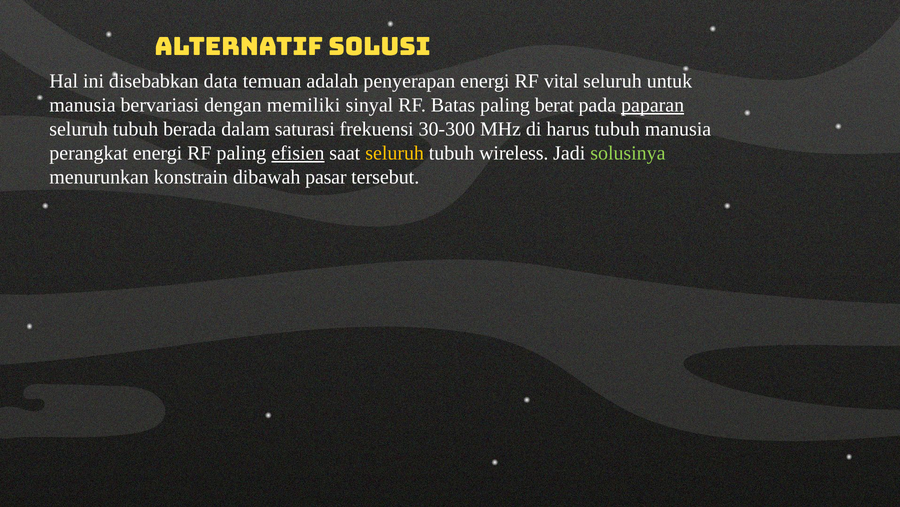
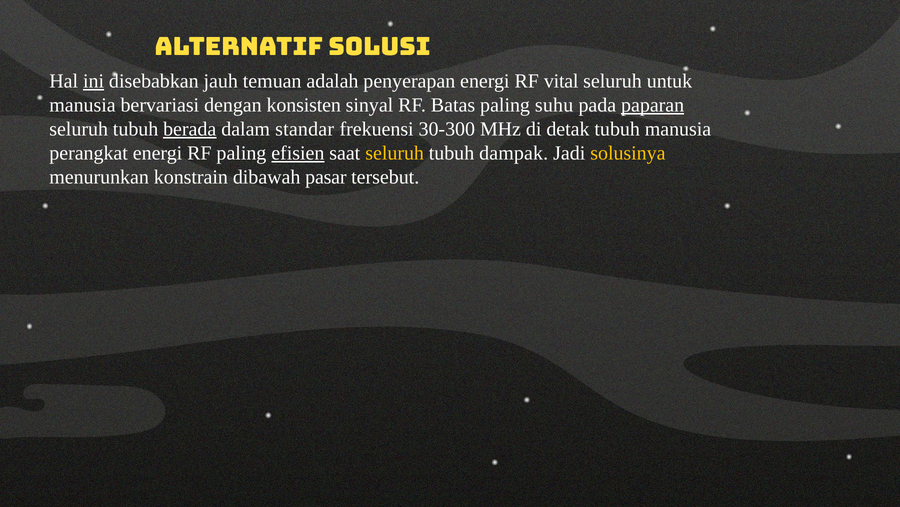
ini underline: none -> present
data: data -> jauh
memiliki: memiliki -> konsisten
berat: berat -> suhu
berada underline: none -> present
saturasi: saturasi -> standar
harus: harus -> detak
wireless: wireless -> dampak
solusinya colour: light green -> yellow
